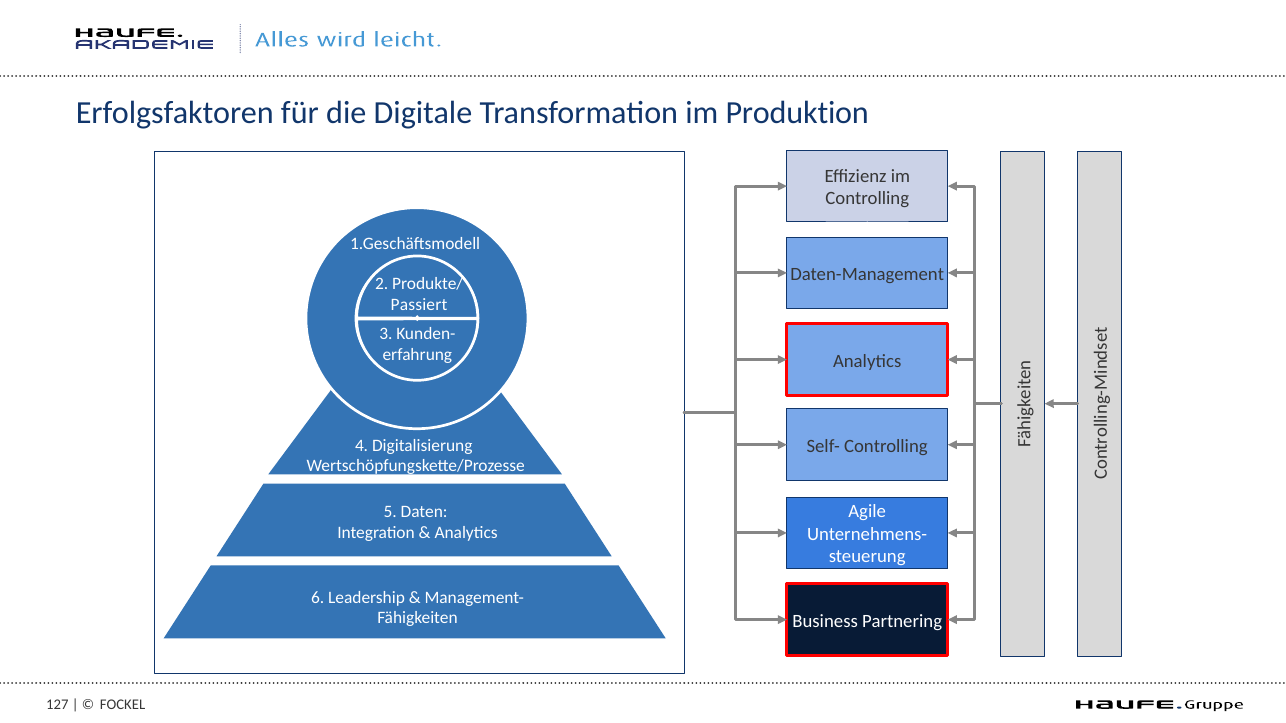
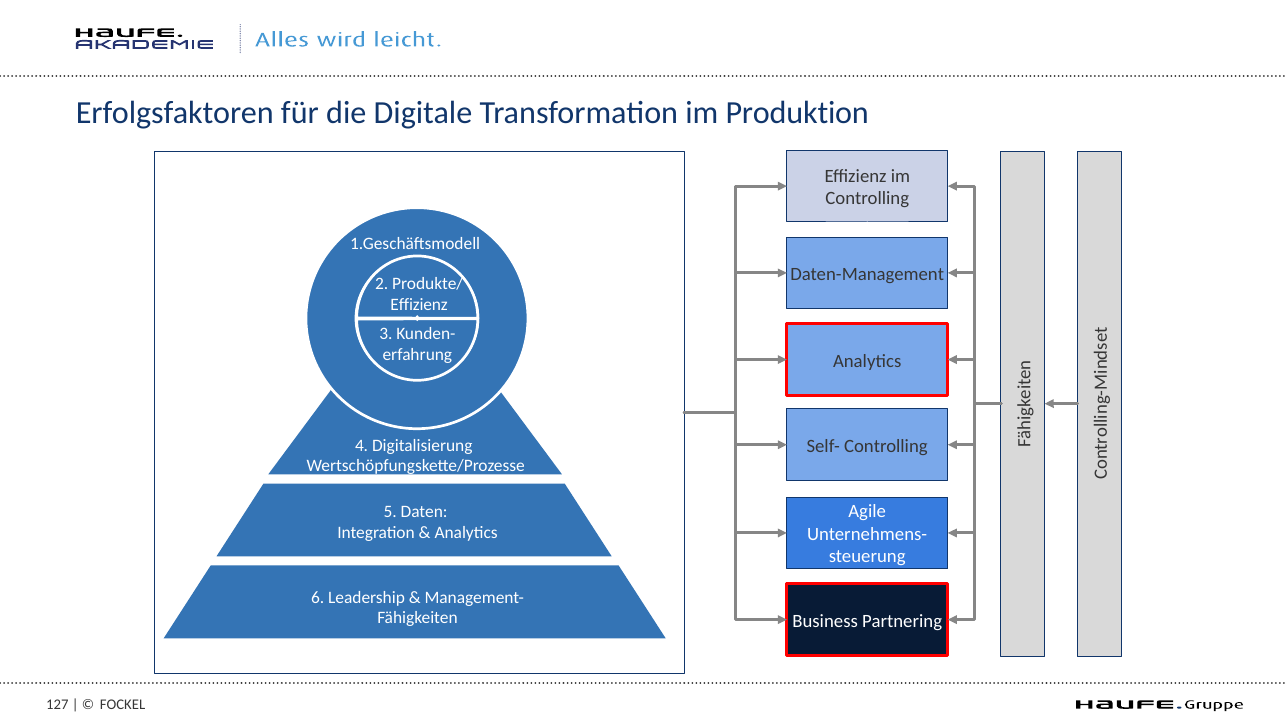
Passiert at (419, 304): Passiert -> Effizienz
